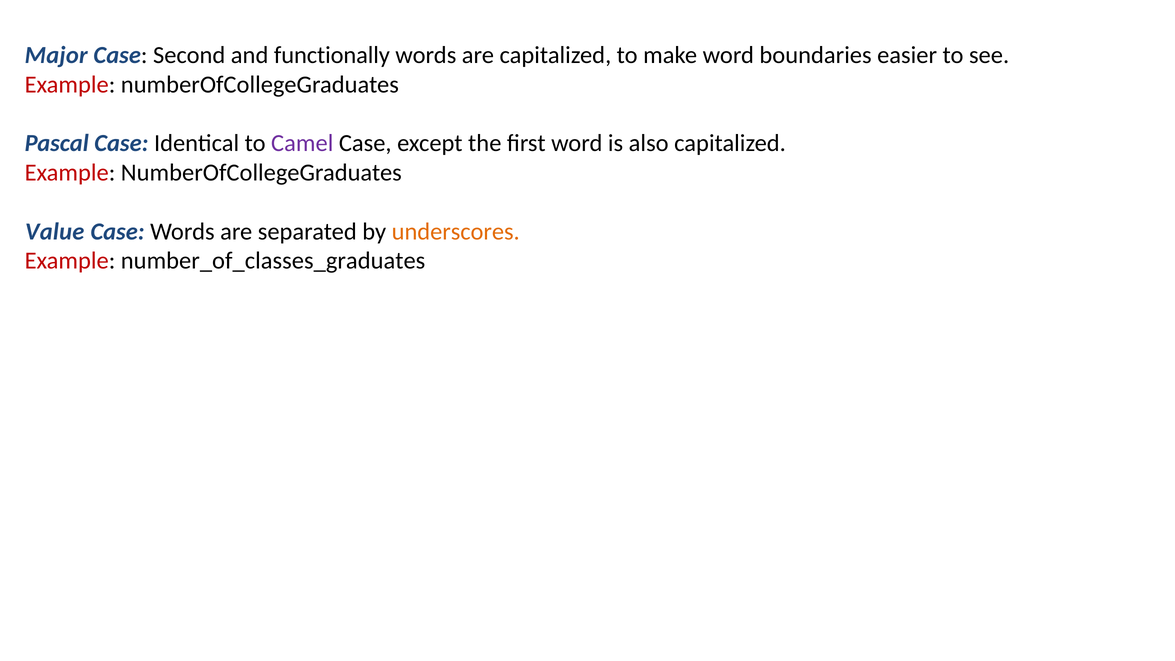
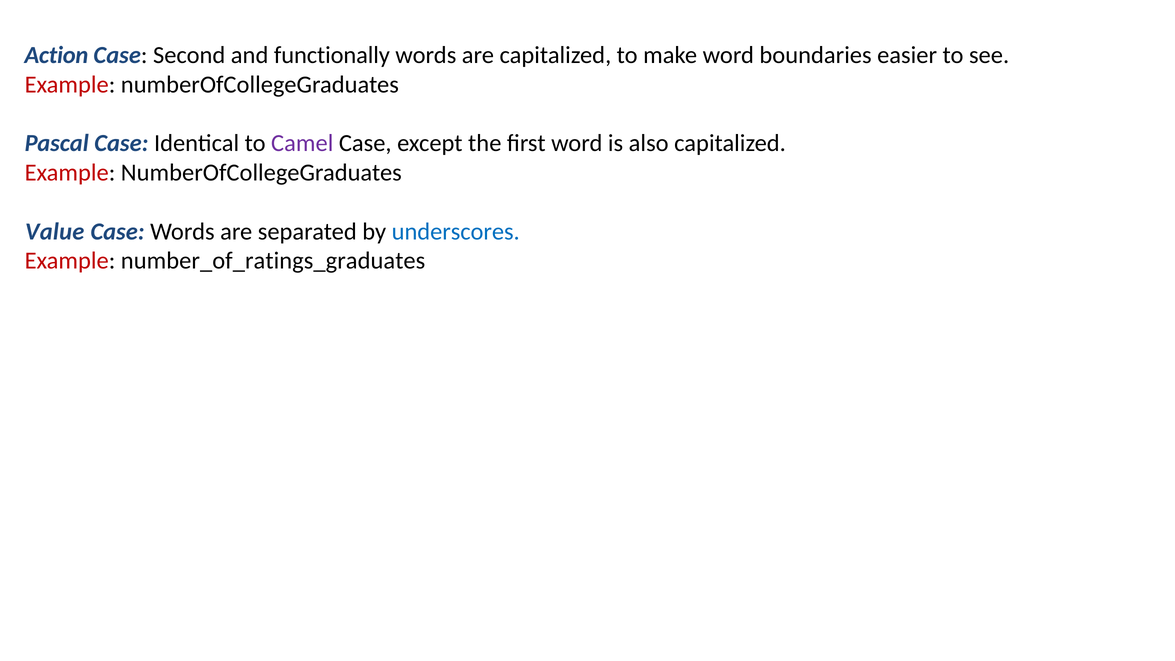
Major: Major -> Action
underscores colour: orange -> blue
number_of_classes_graduates: number_of_classes_graduates -> number_of_ratings_graduates
